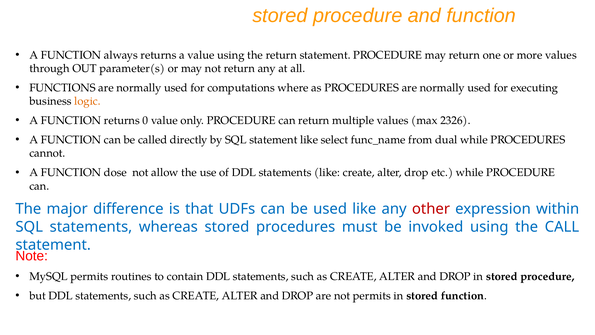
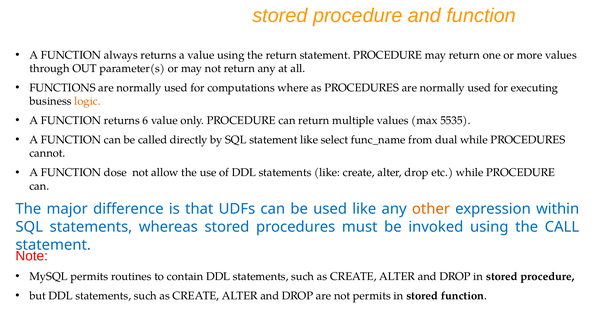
0: 0 -> 6
2326: 2326 -> 5535
other colour: red -> orange
